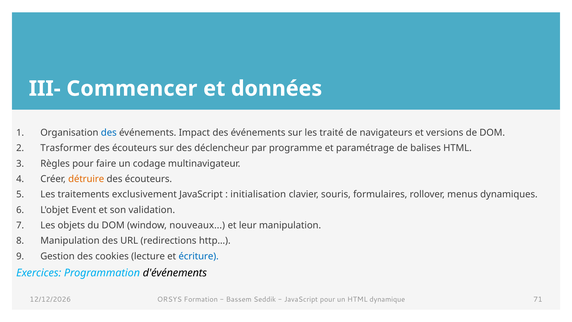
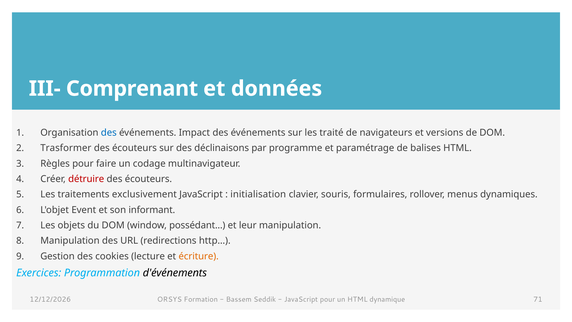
Commencer: Commencer -> Comprenant
déclencheur: déclencheur -> déclinaisons
détruire colour: orange -> red
validation: validation -> informant
nouveaux: nouveaux -> possédant
écriture colour: blue -> orange
